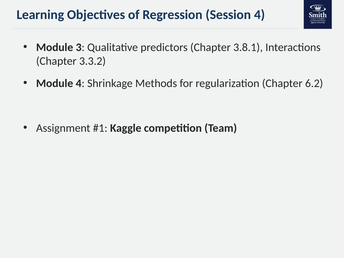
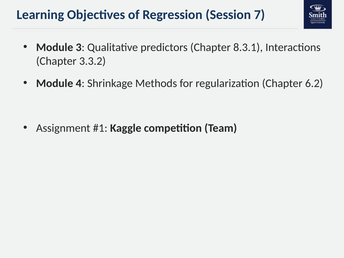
Session 4: 4 -> 7
3.8.1: 3.8.1 -> 8.3.1
